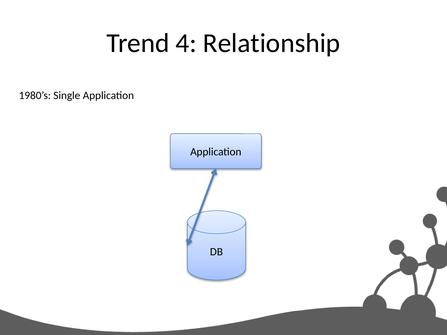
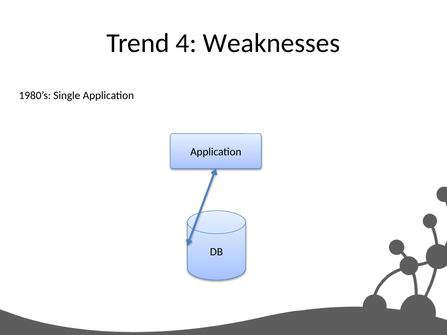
Relationship: Relationship -> Weaknesses
